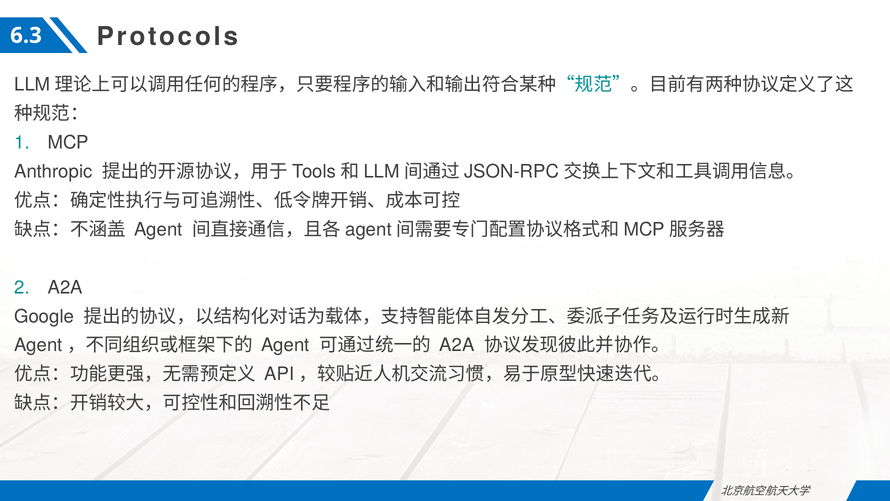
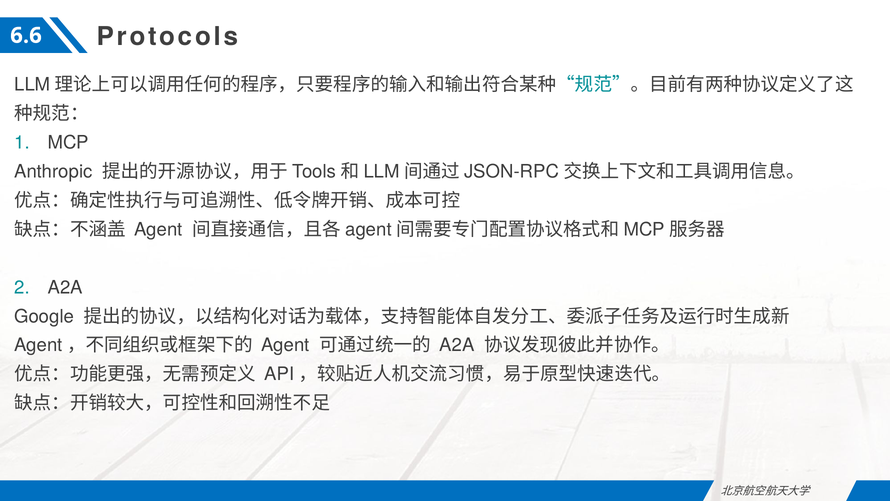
6.3: 6.3 -> 6.6
